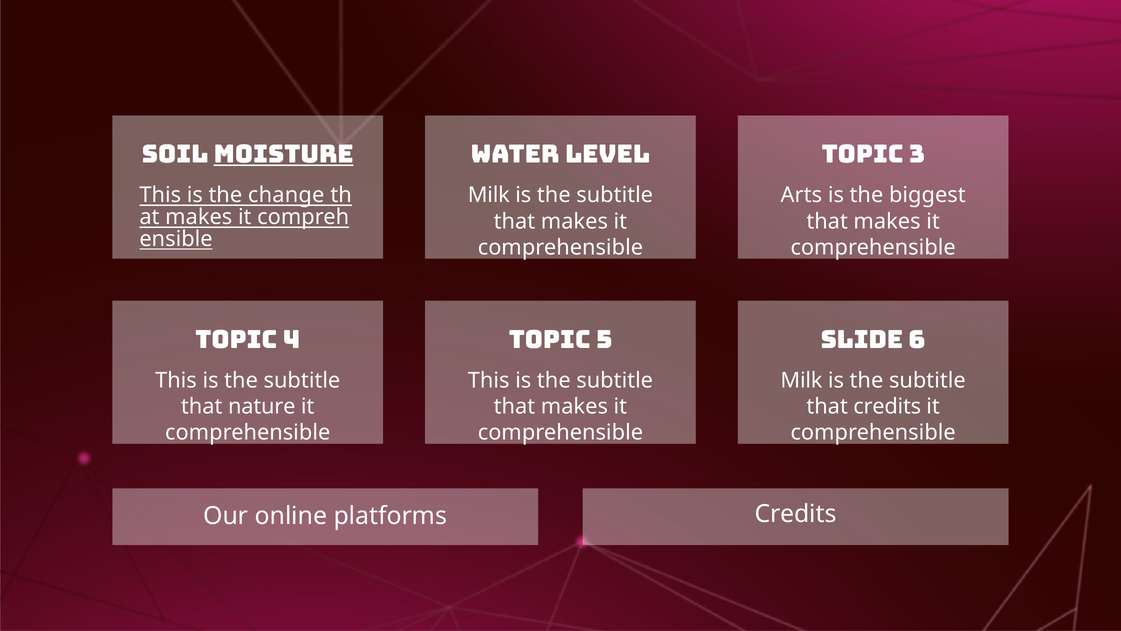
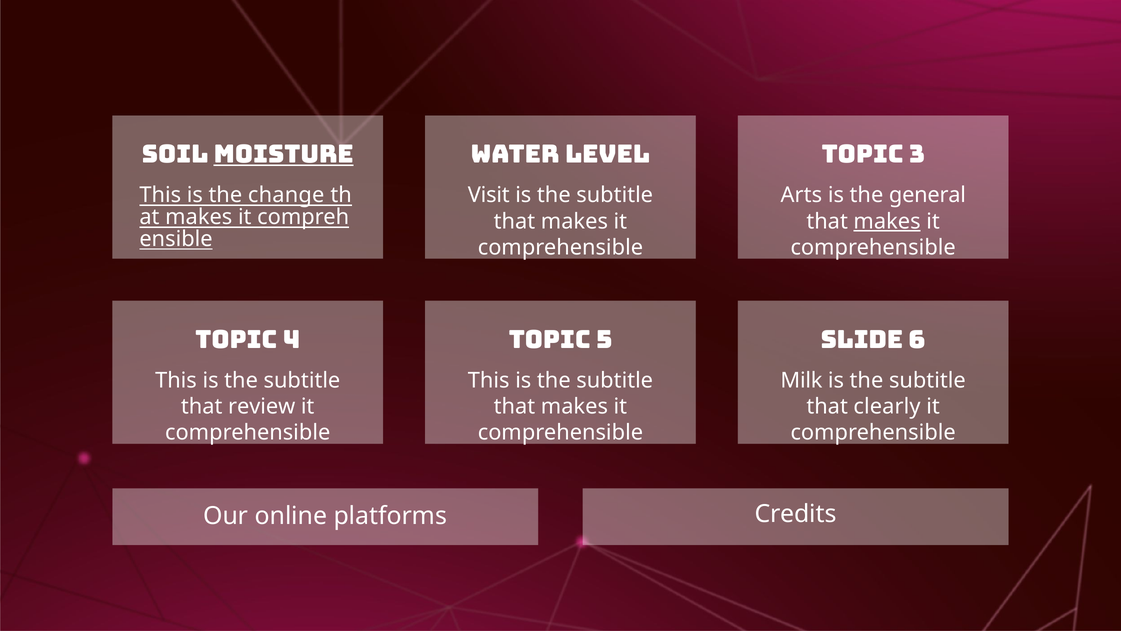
Milk at (489, 195): Milk -> Visit
biggest: biggest -> general
makes at (887, 221) underline: none -> present
nature: nature -> review
that credits: credits -> clearly
